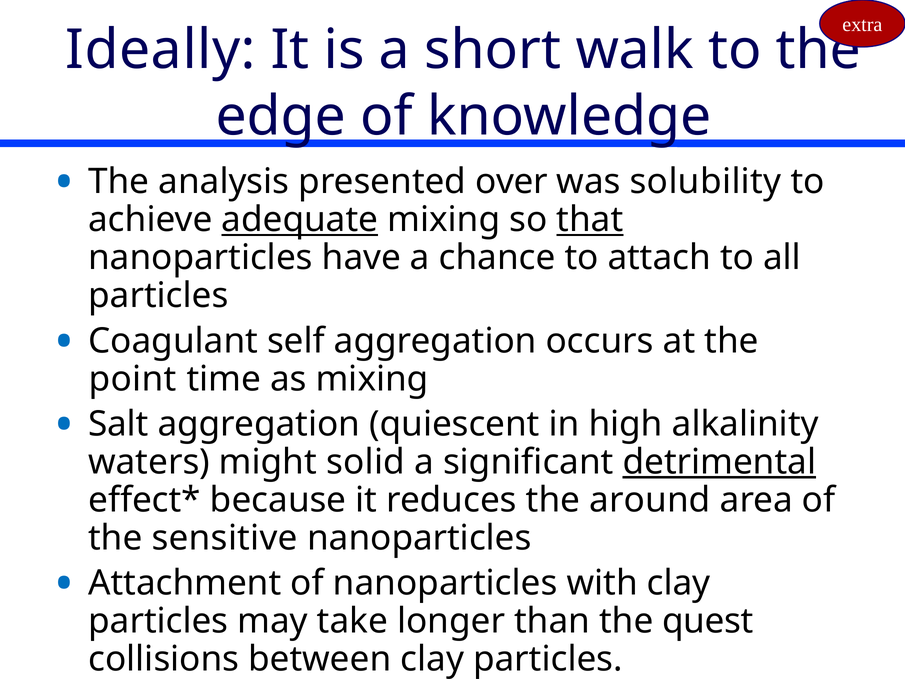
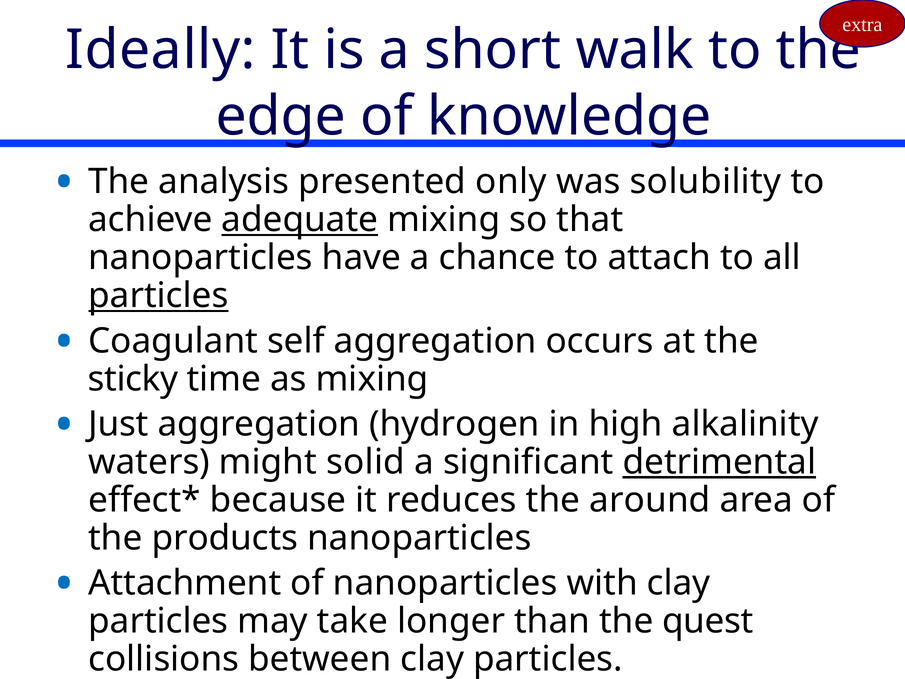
over: over -> only
that underline: present -> none
particles at (158, 296) underline: none -> present
point: point -> sticky
Salt: Salt -> Just
quiescent: quiescent -> hydrogen
sensitive: sensitive -> products
